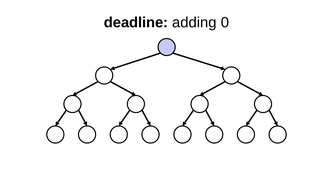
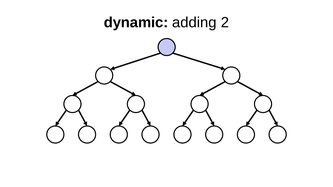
deadline: deadline -> dynamic
adding 0: 0 -> 2
